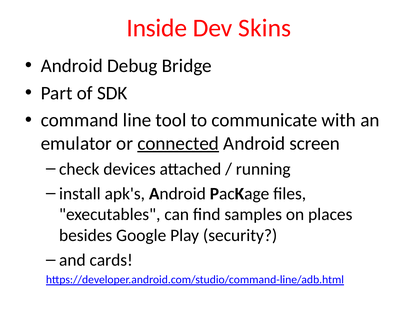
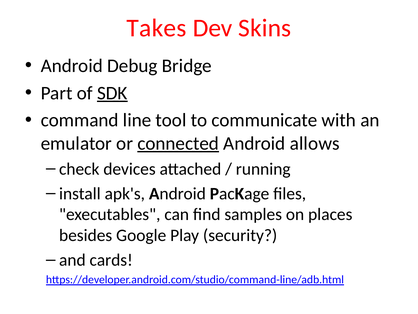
Inside: Inside -> Takes
SDK underline: none -> present
screen: screen -> allows
